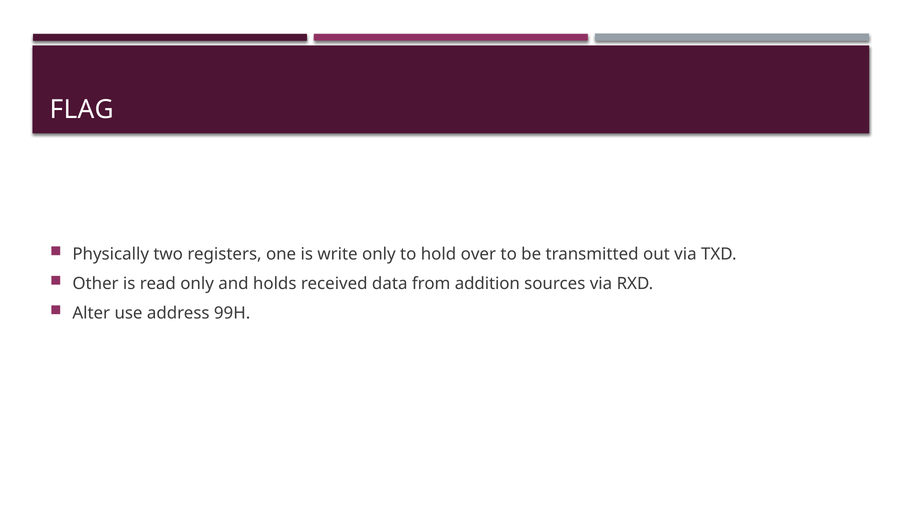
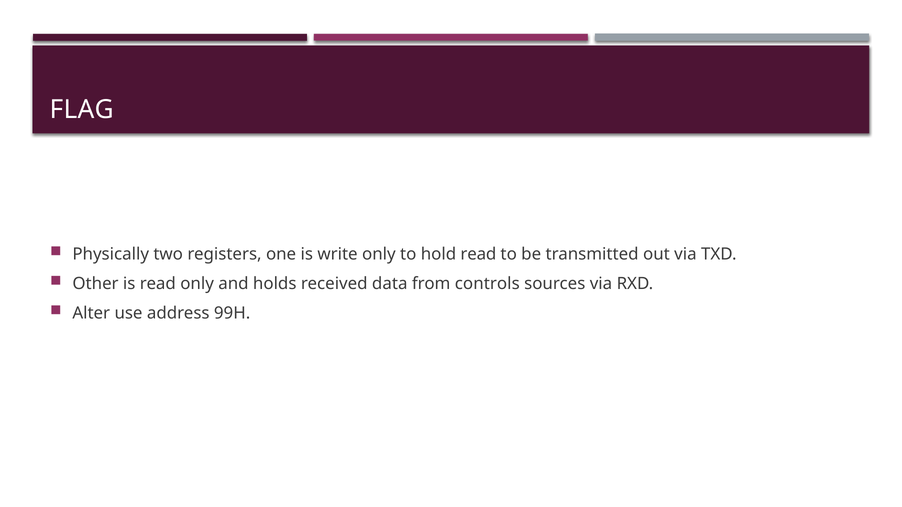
hold over: over -> read
addition: addition -> controls
